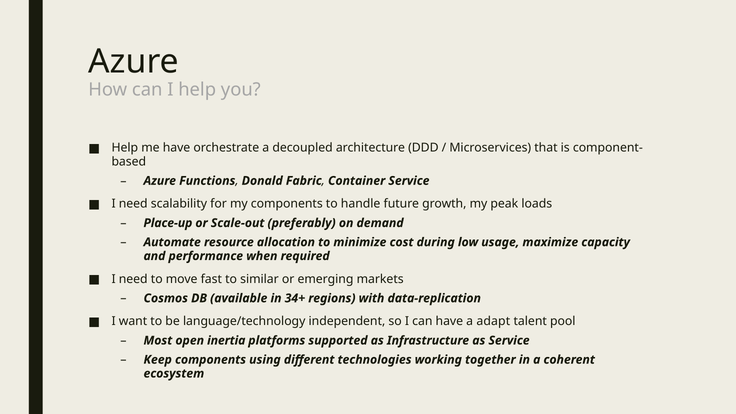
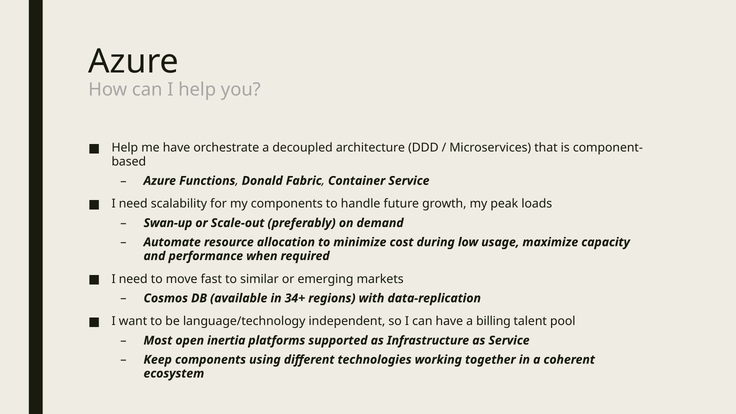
Place-up: Place-up -> Swan-up
adapt: adapt -> billing
